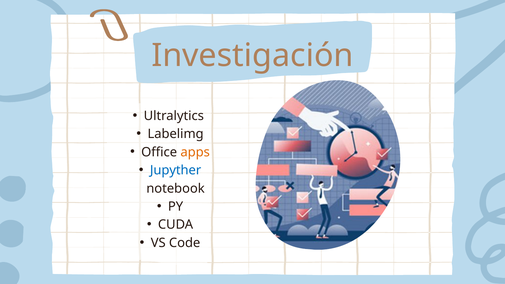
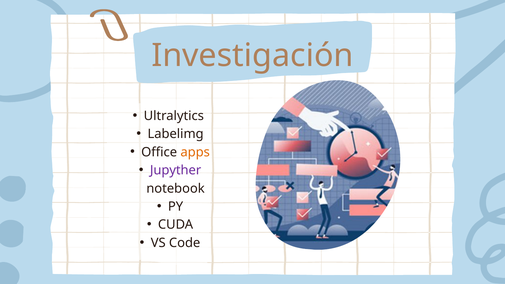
Jupyther colour: blue -> purple
